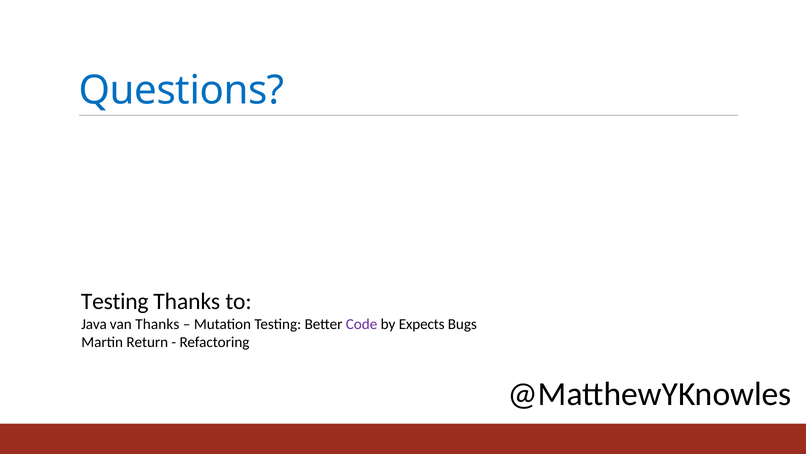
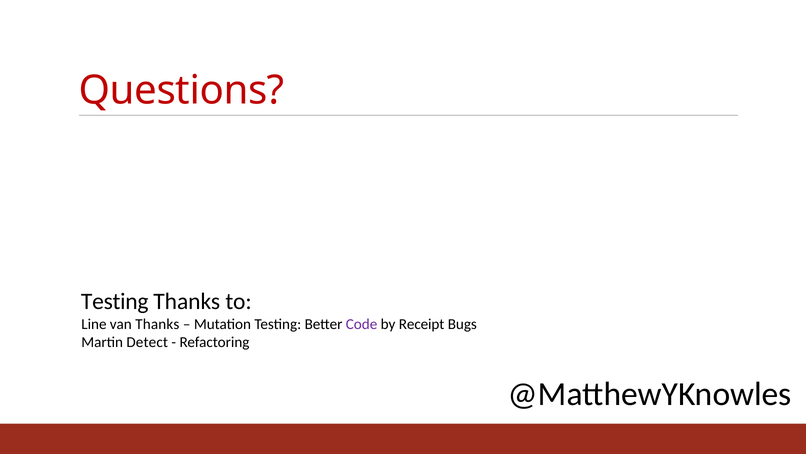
Questions colour: blue -> red
Java: Java -> Line
Expects: Expects -> Receipt
Return: Return -> Detect
